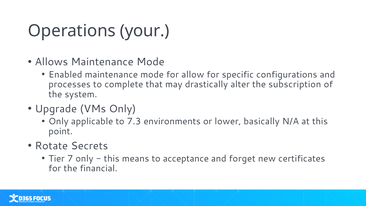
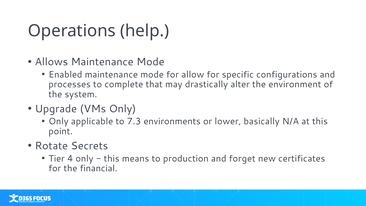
your: your -> help
subscription: subscription -> environment
7: 7 -> 4
acceptance: acceptance -> production
